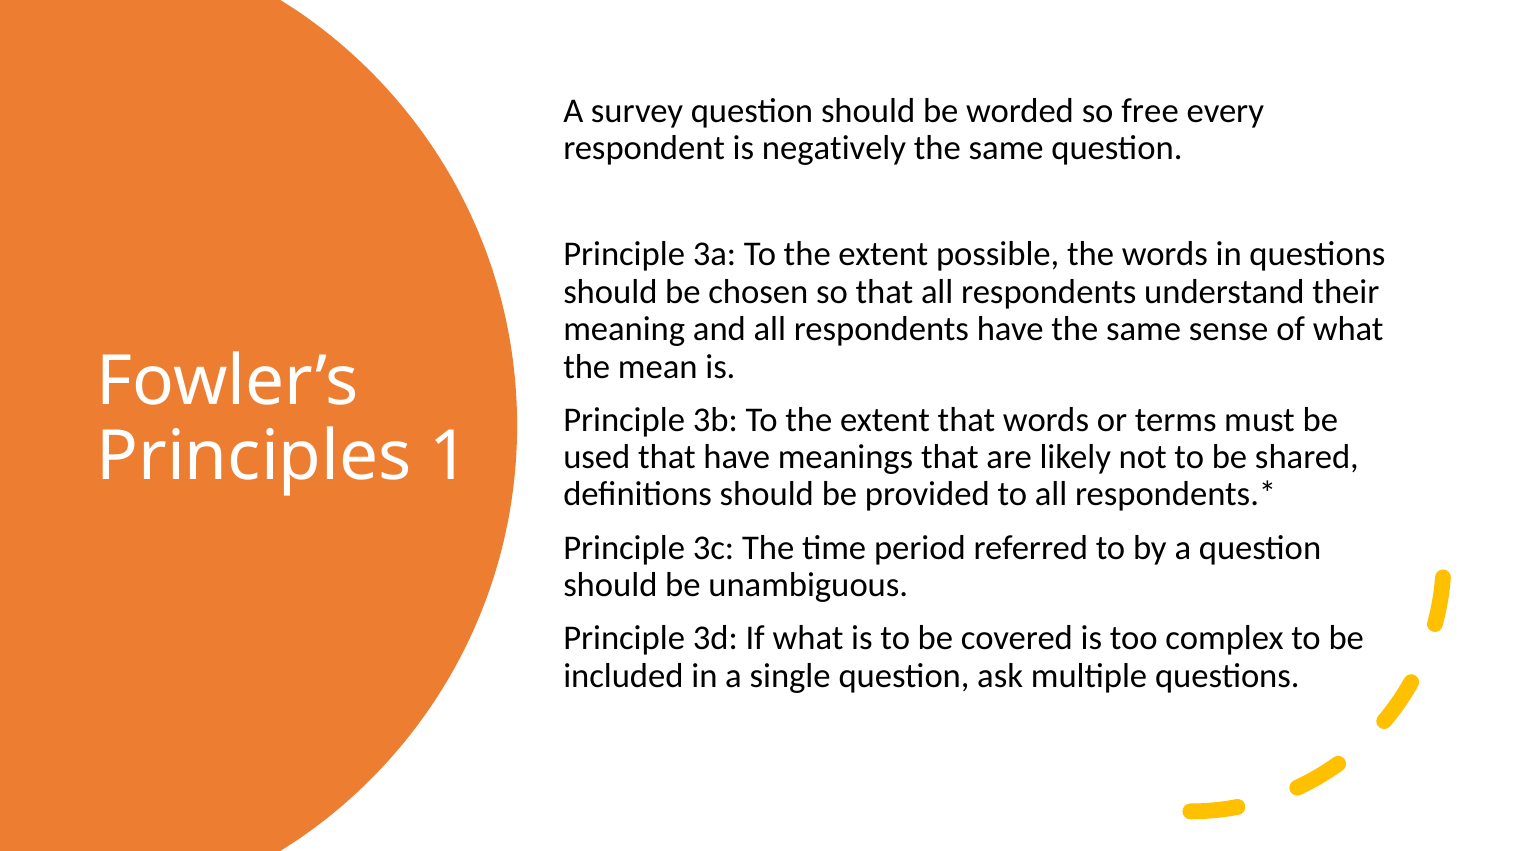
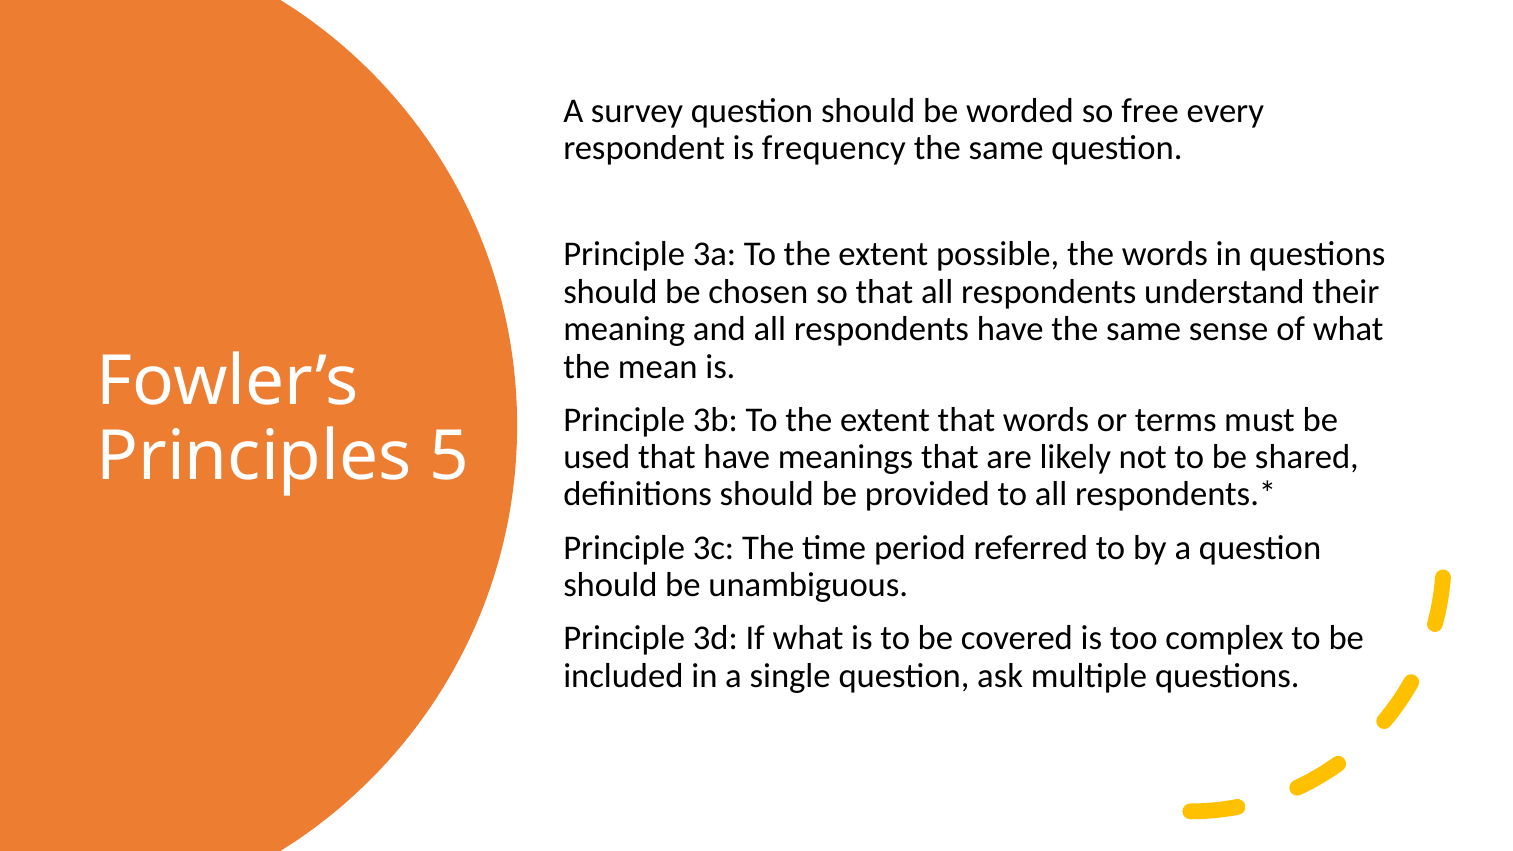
negatively: negatively -> frequency
1: 1 -> 5
